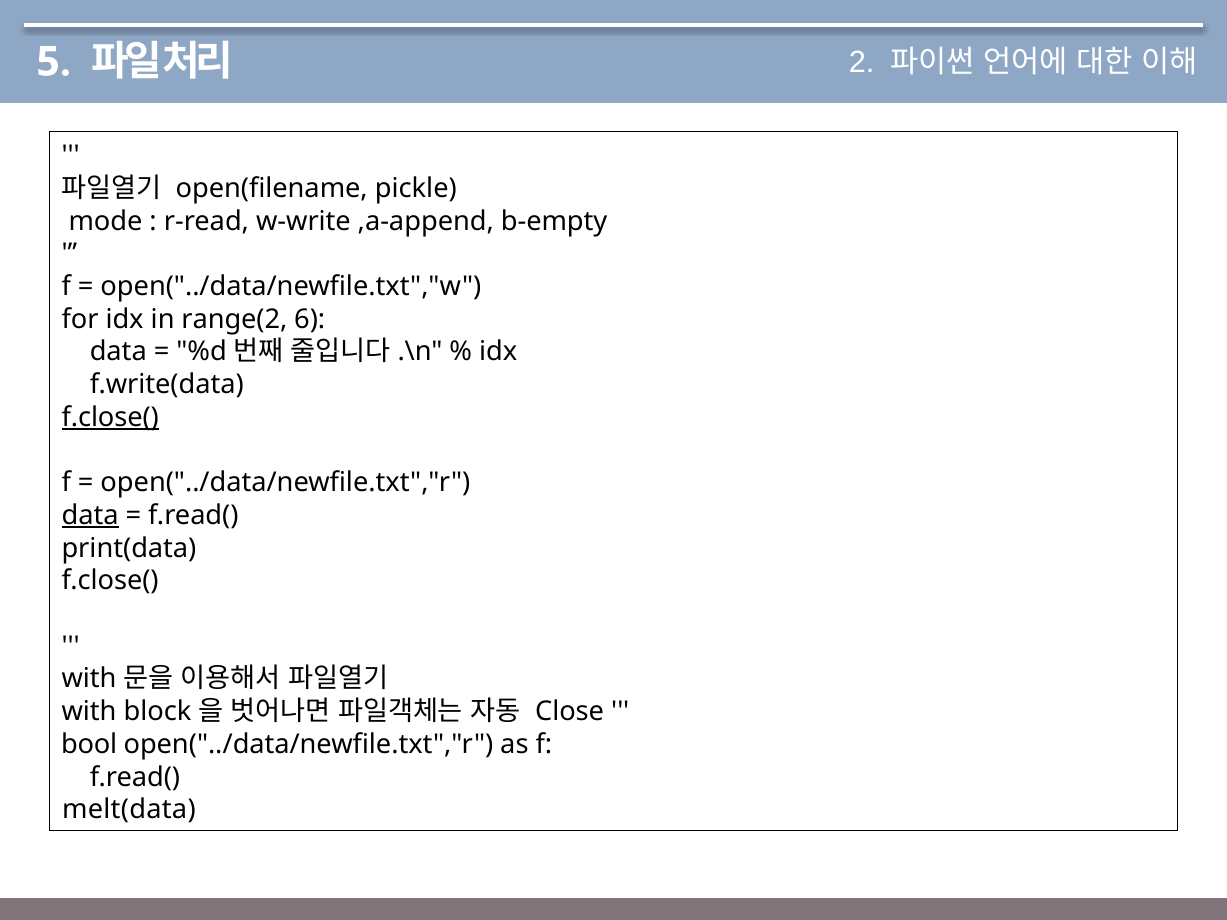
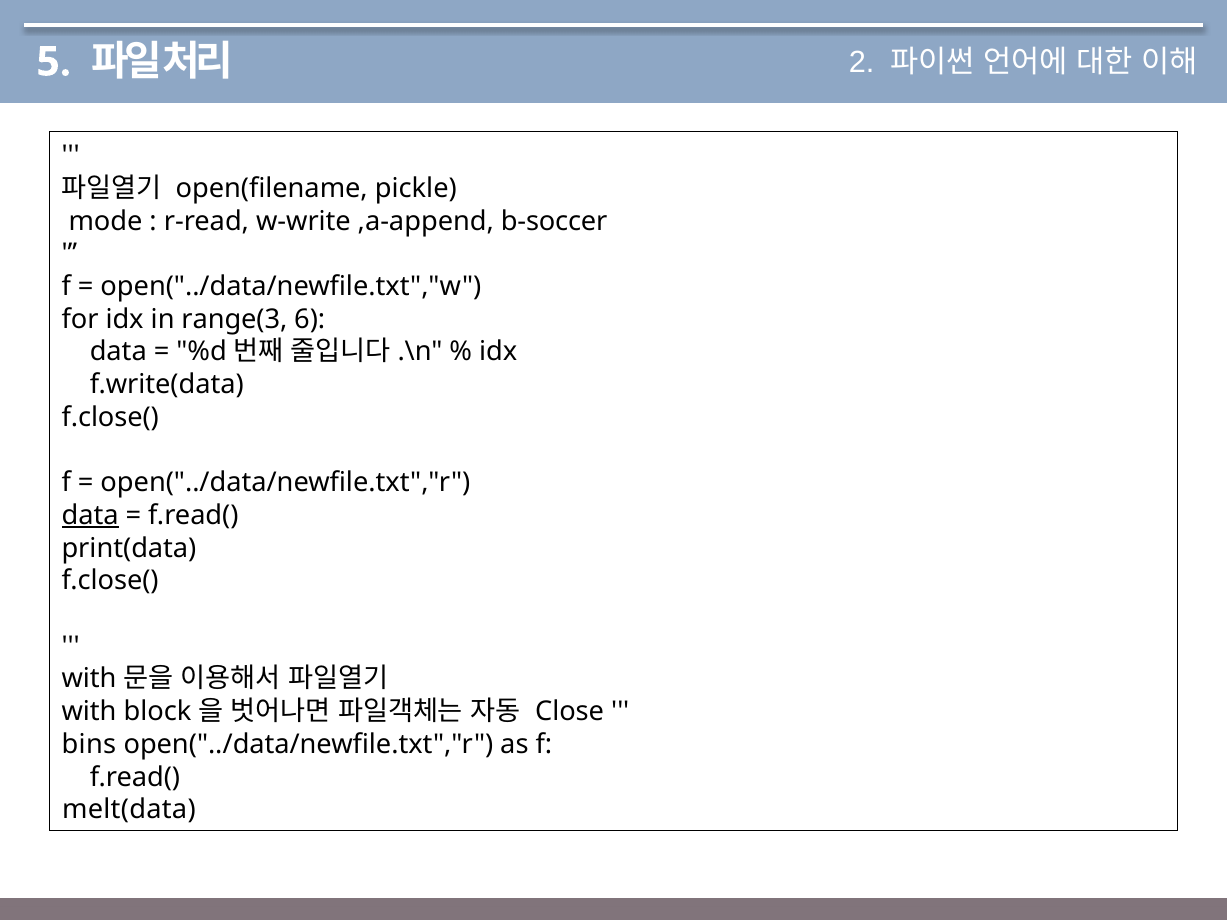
b-empty: b-empty -> b-soccer
range(2: range(2 -> range(3
f.close( at (110, 418) underline: present -> none
bool: bool -> bins
